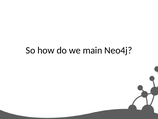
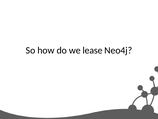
main: main -> lease
